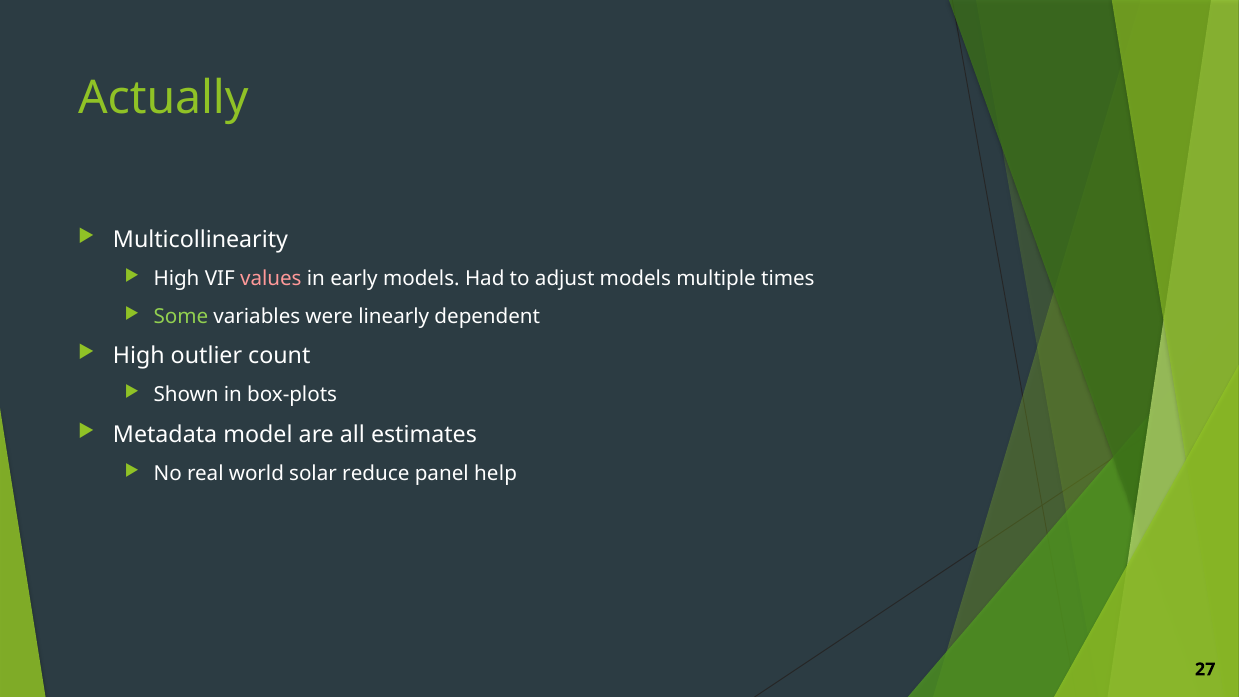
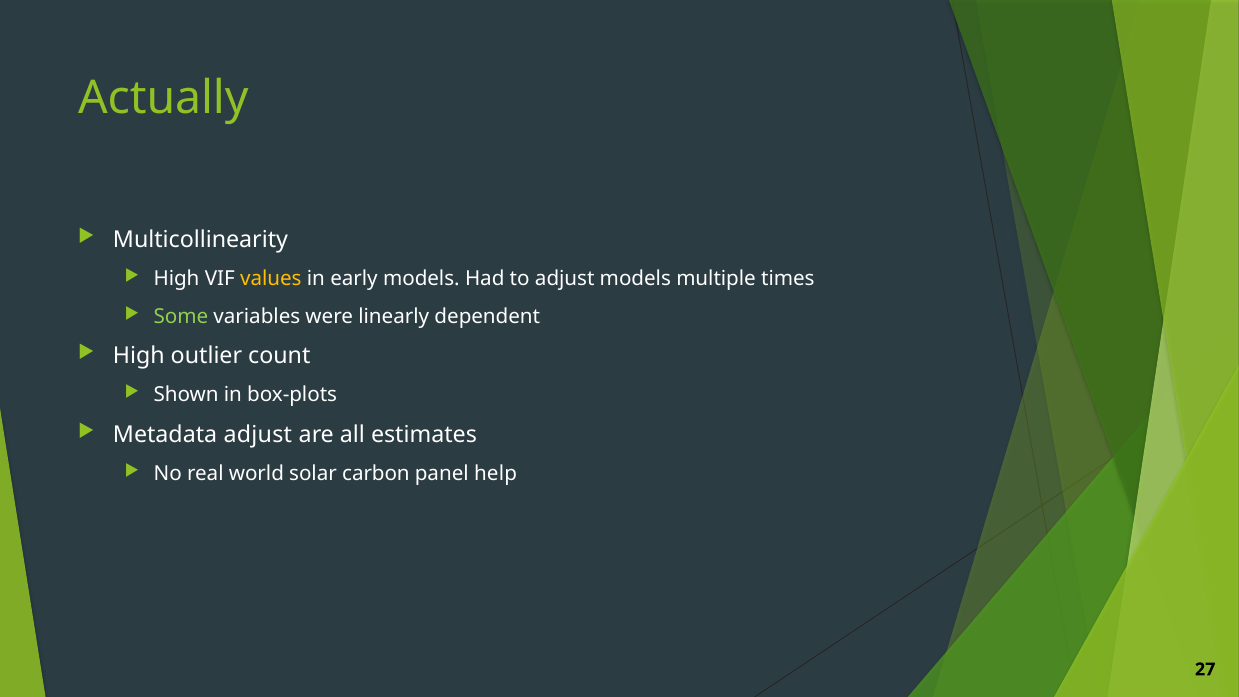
values colour: pink -> yellow
Metadata model: model -> adjust
reduce: reduce -> carbon
